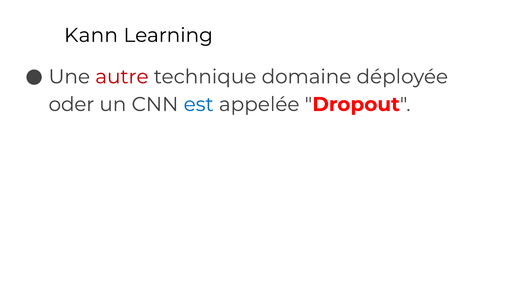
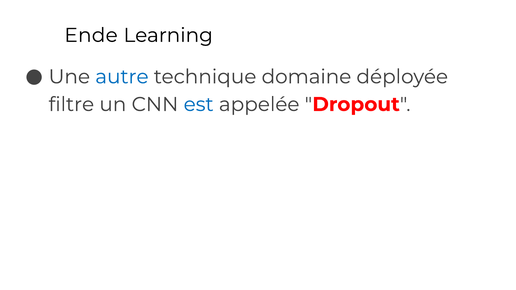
Kann: Kann -> Ende
autre colour: red -> blue
oder: oder -> filtre
